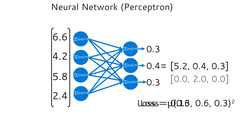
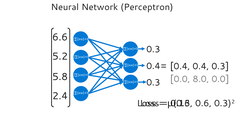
4.2: 4.2 -> 5.2
5.2 at (182, 67): 5.2 -> 0.4
2.0: 2.0 -> 8.0
